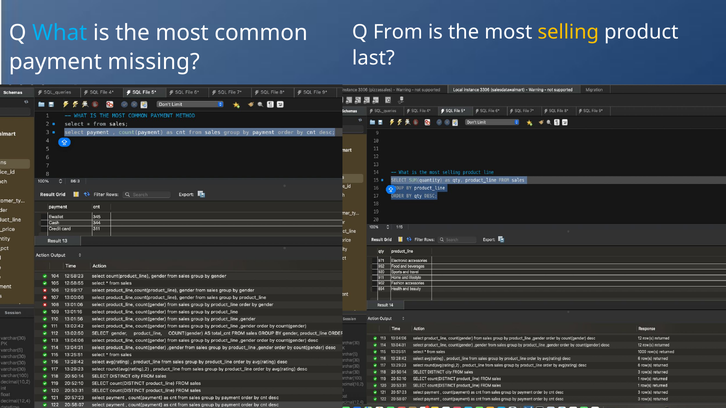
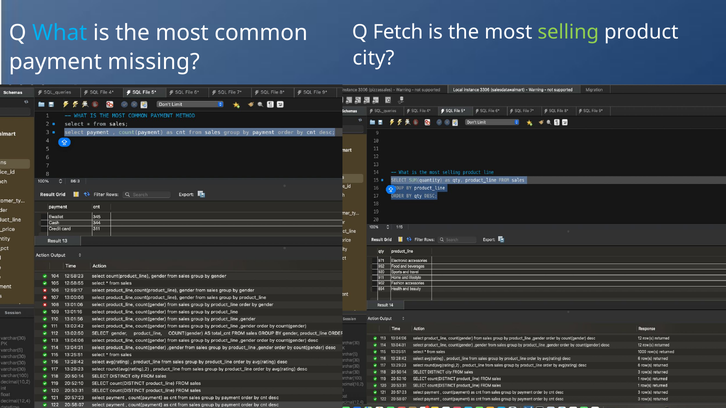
From: From -> Fetch
selling colour: yellow -> light green
last: last -> city
